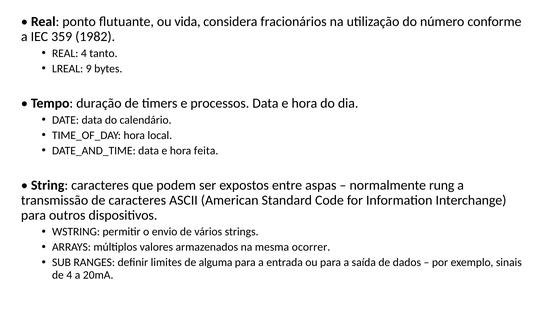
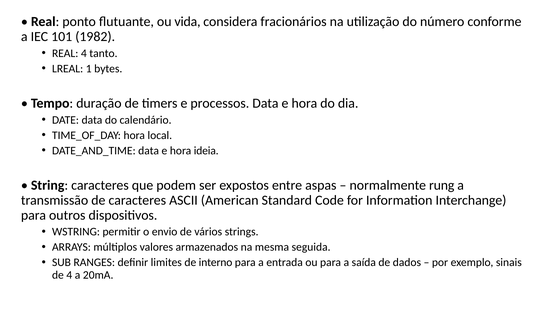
359: 359 -> 101
9: 9 -> 1
feita: feita -> ideia
ocorrer: ocorrer -> seguida
alguma: alguma -> interno
